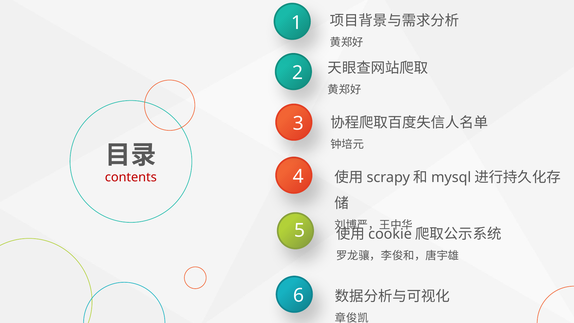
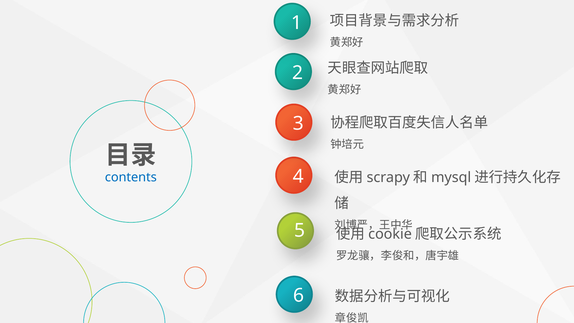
contents colour: red -> blue
